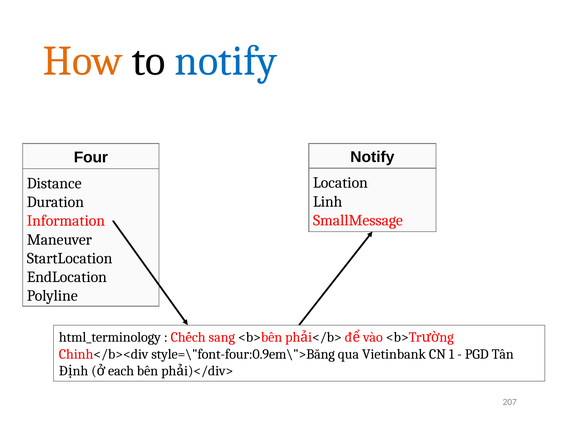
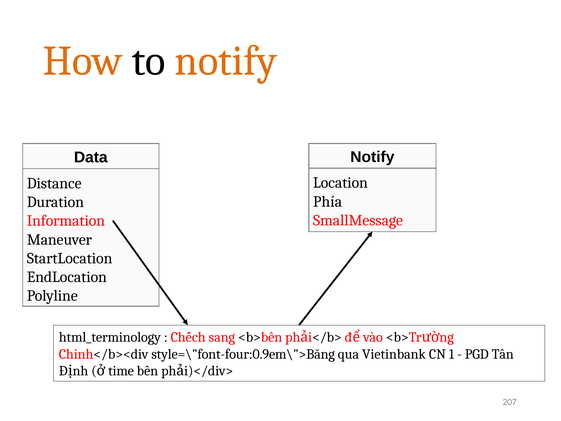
notify at (226, 61) colour: blue -> orange
Four: Four -> Data
Linh: Linh -> Phía
each: each -> time
